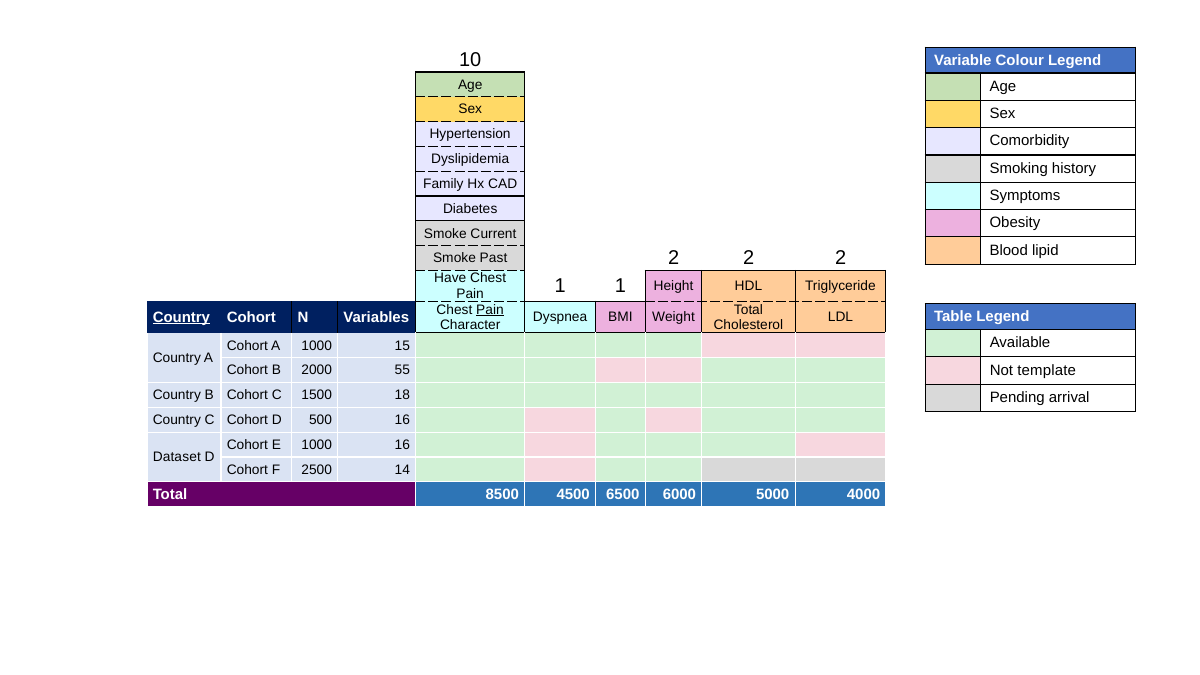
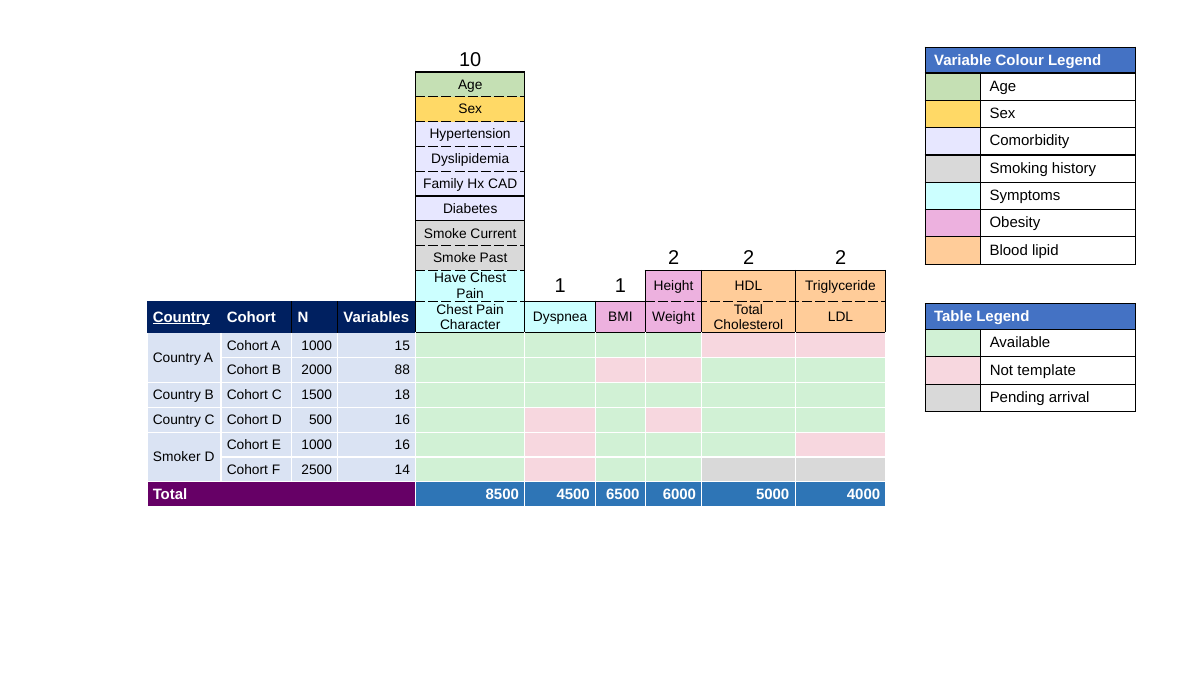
Pain at (490, 310) underline: present -> none
55: 55 -> 88
Dataset: Dataset -> Smoker
